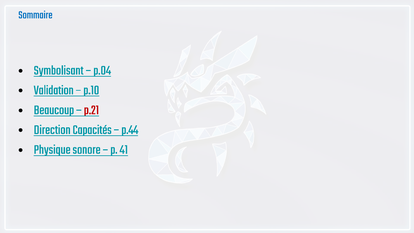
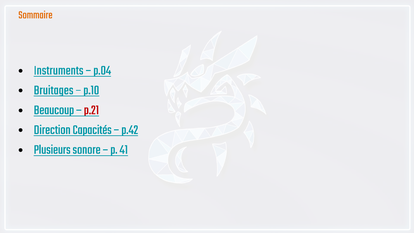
Sommaire colour: blue -> orange
Symbolisant: Symbolisant -> Instruments
Validation: Validation -> Bruitages
p.44: p.44 -> p.42
Physique: Physique -> Plusieurs
